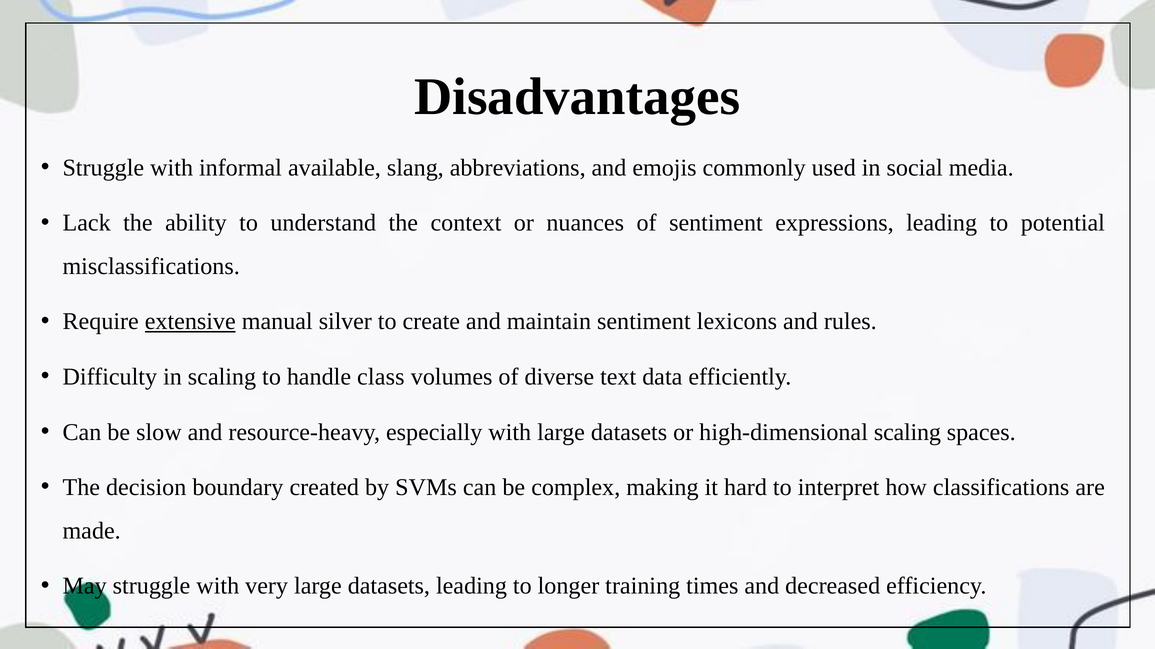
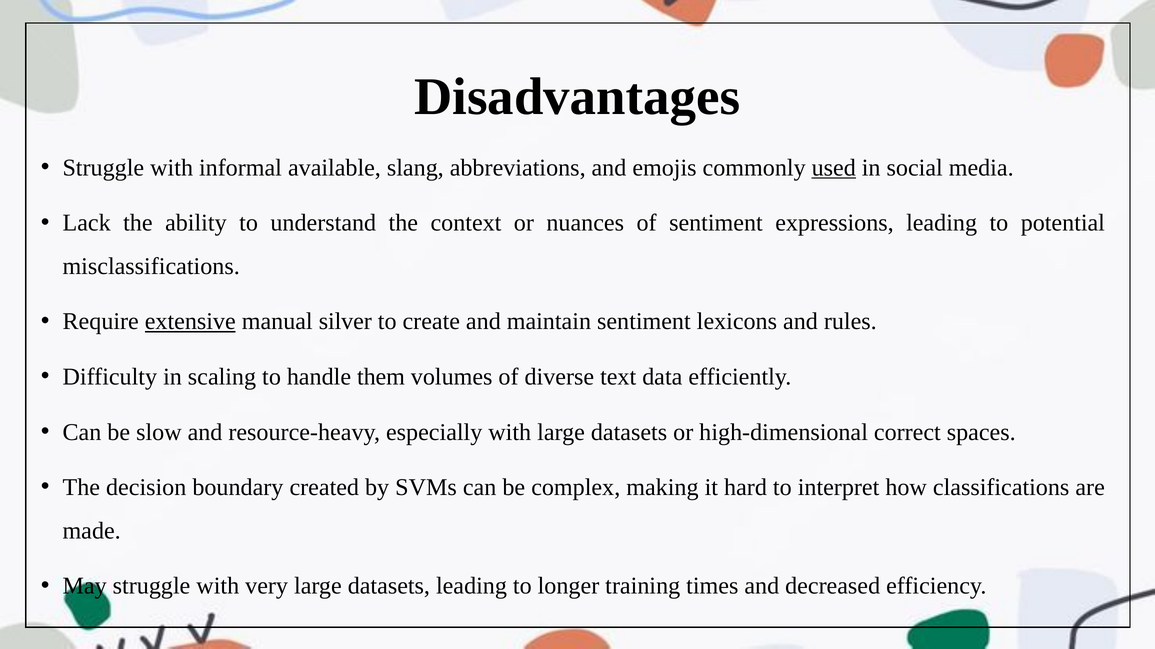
used underline: none -> present
class: class -> them
high-dimensional scaling: scaling -> correct
